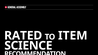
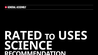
ITEM: ITEM -> USES
